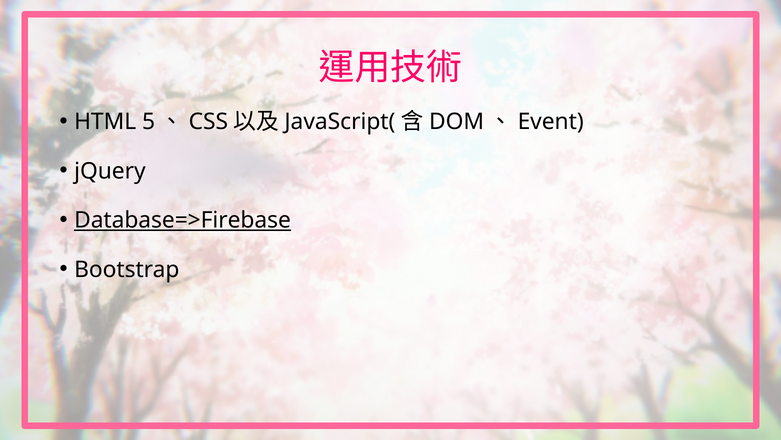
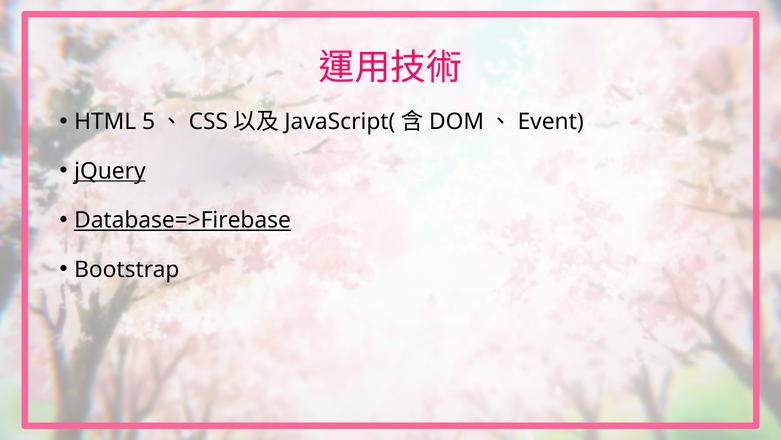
jQuery underline: none -> present
